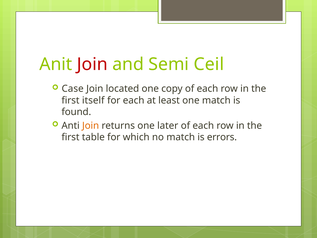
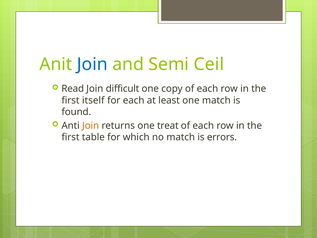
Join at (92, 64) colour: red -> blue
Case: Case -> Read
located: located -> difficult
later: later -> treat
